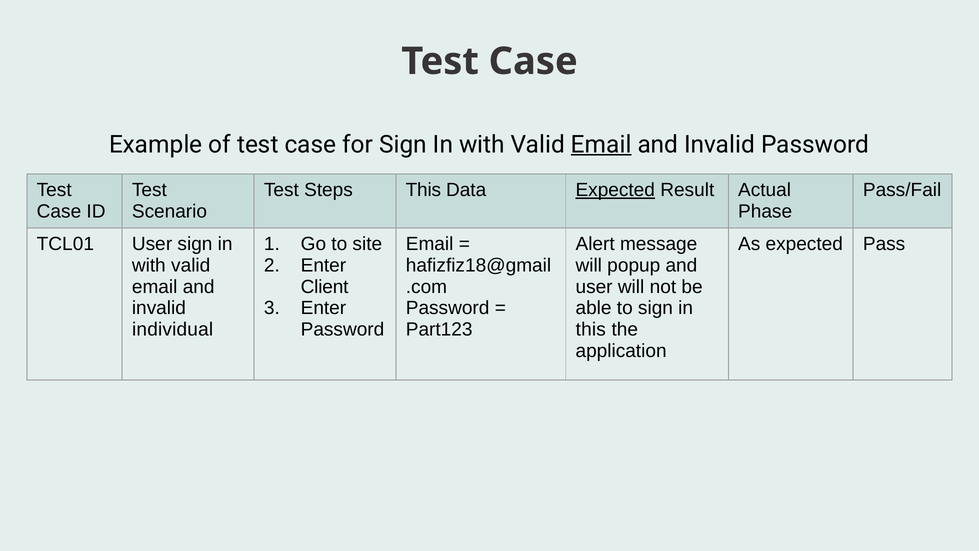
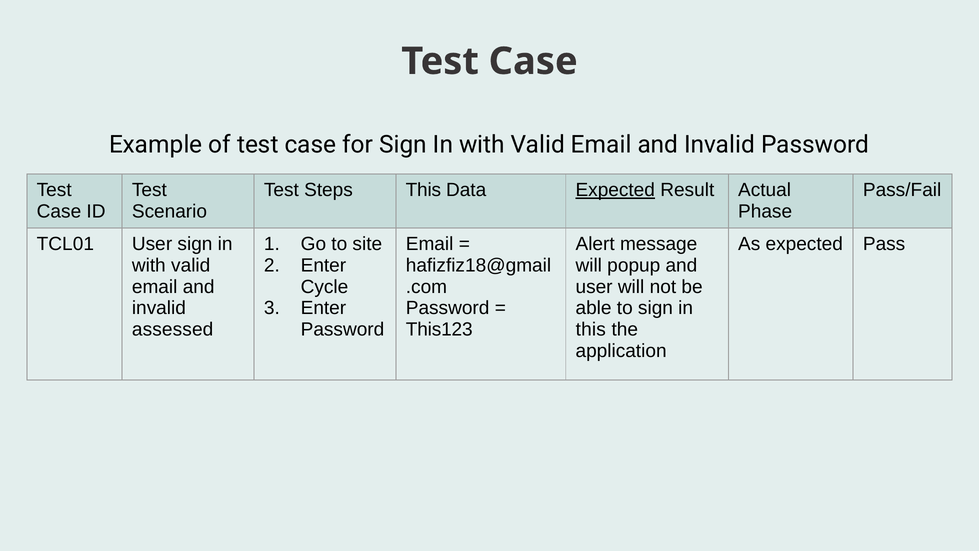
Email at (601, 144) underline: present -> none
Client: Client -> Cycle
individual: individual -> assessed
Part123: Part123 -> This123
